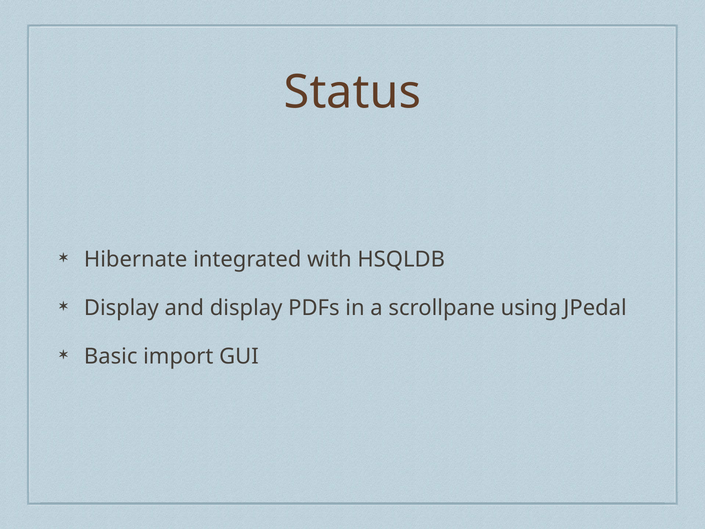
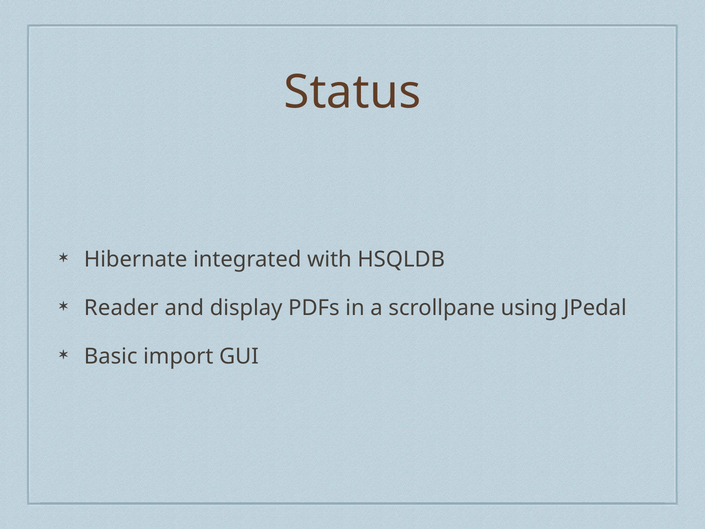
Display at (121, 308): Display -> Reader
